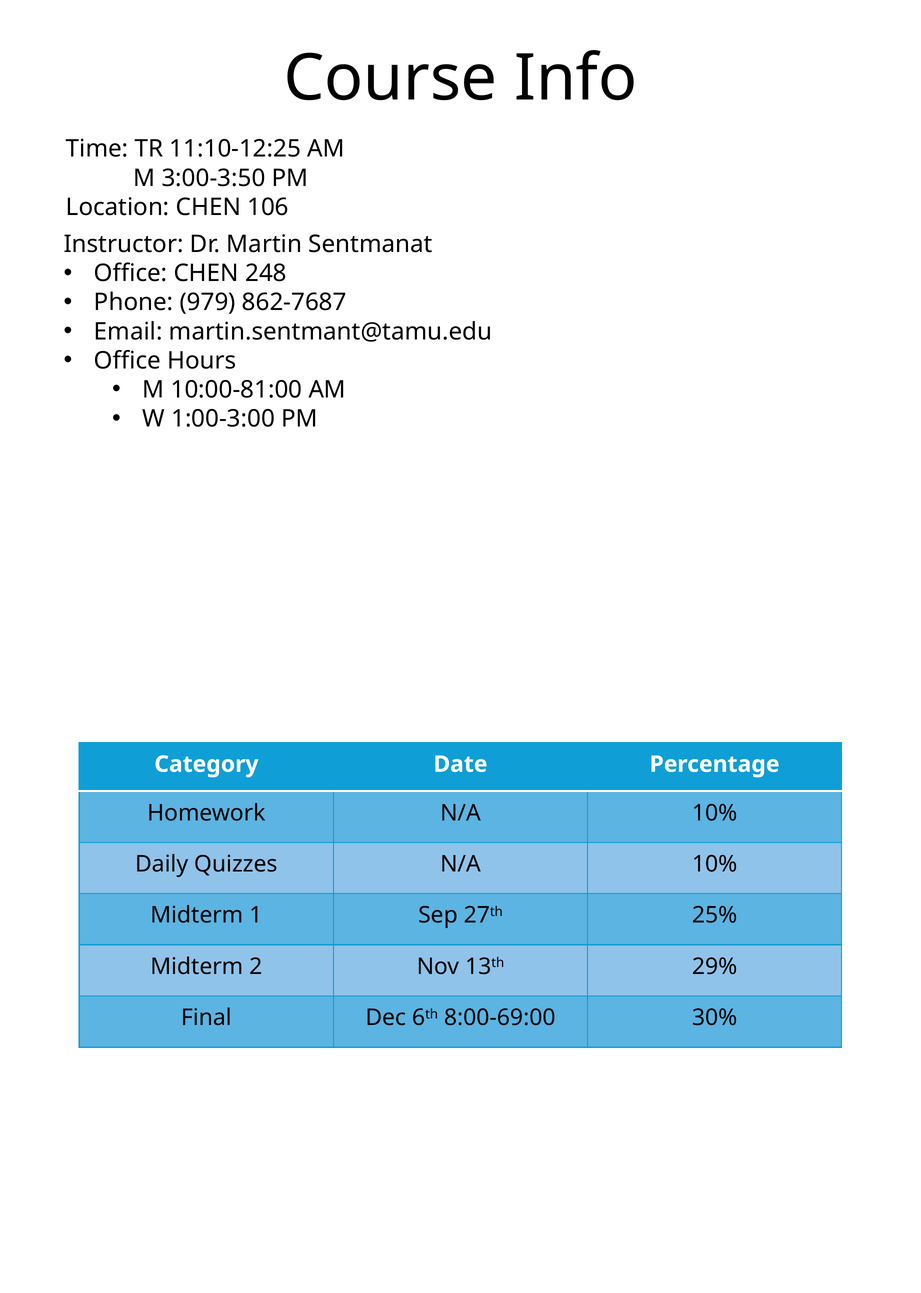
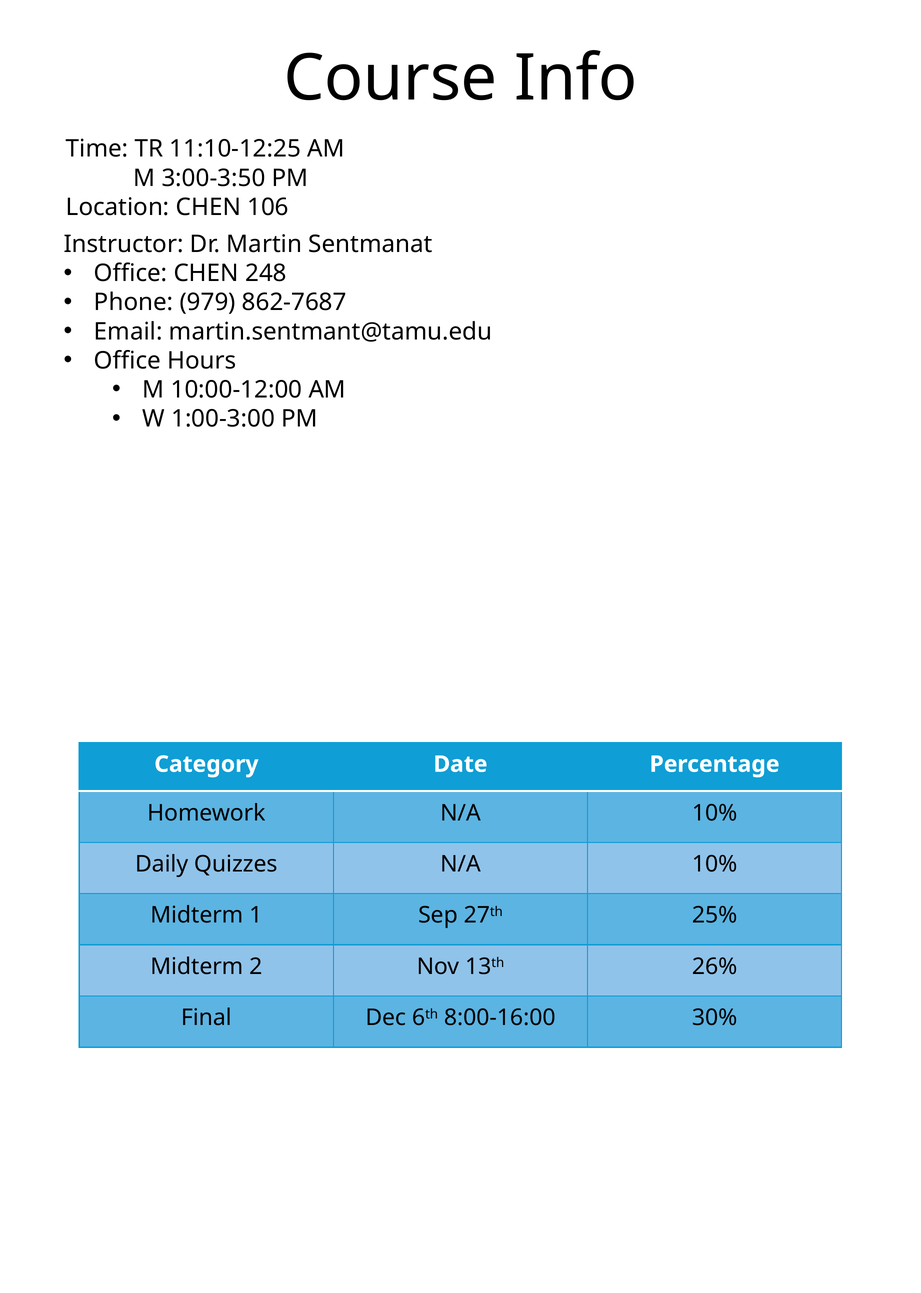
10:00-81:00: 10:00-81:00 -> 10:00-12:00
29%: 29% -> 26%
8:00-69:00: 8:00-69:00 -> 8:00-16:00
